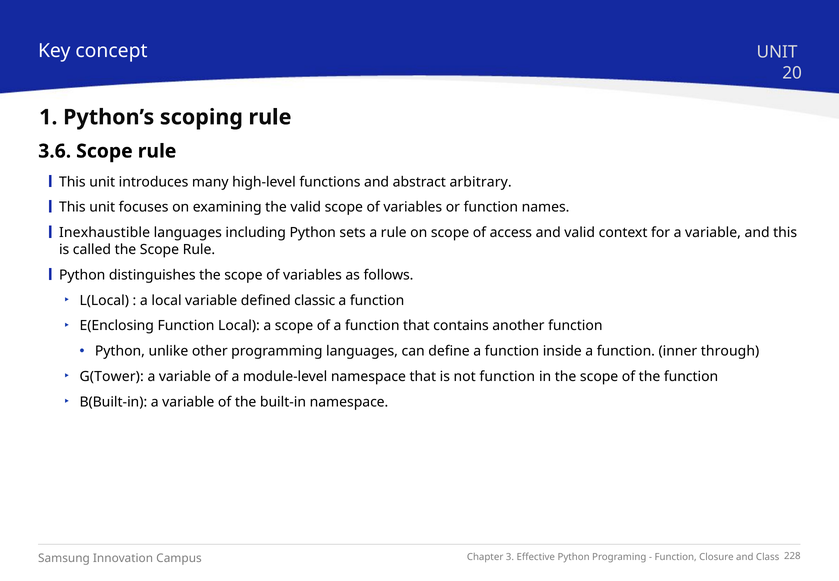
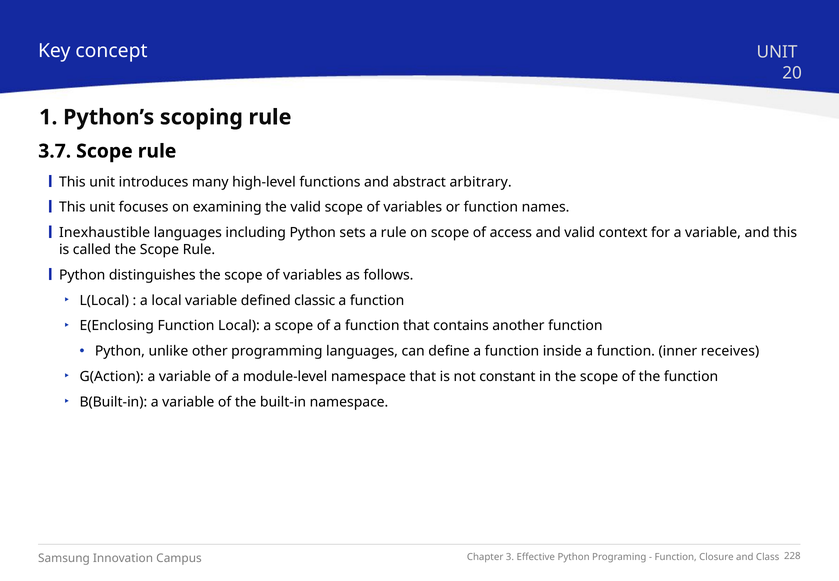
3.6: 3.6 -> 3.7
through: through -> receives
G(Tower: G(Tower -> G(Action
not function: function -> constant
